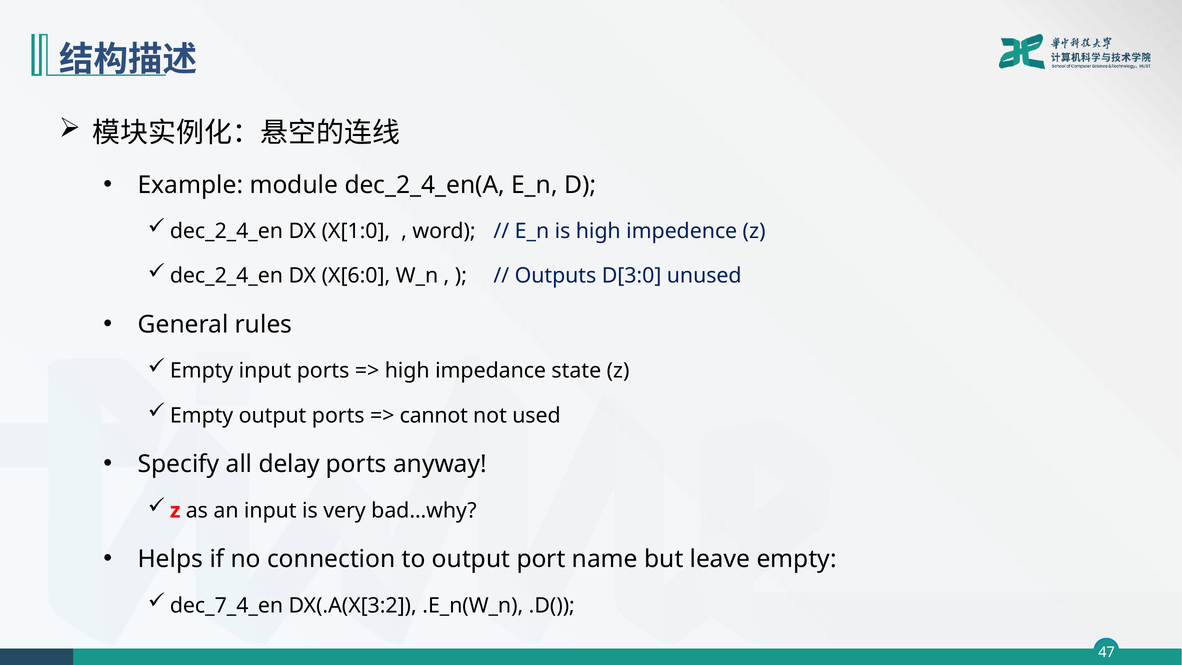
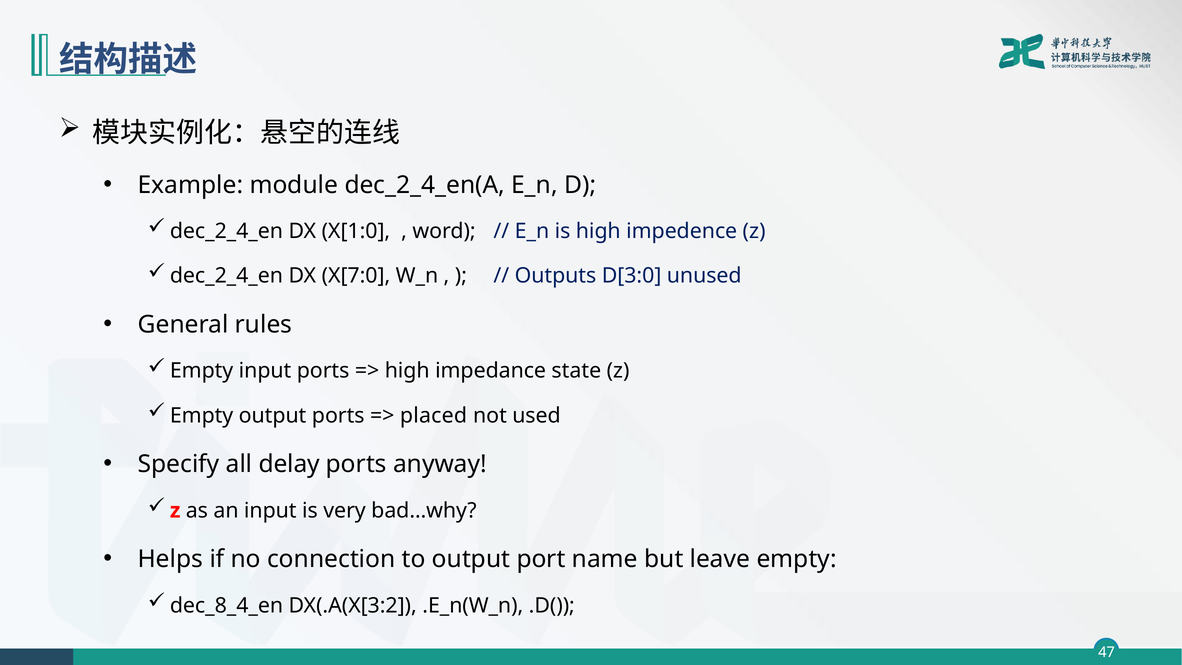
X[6:0: X[6:0 -> X[7:0
cannot: cannot -> placed
dec_7_4_en: dec_7_4_en -> dec_8_4_en
